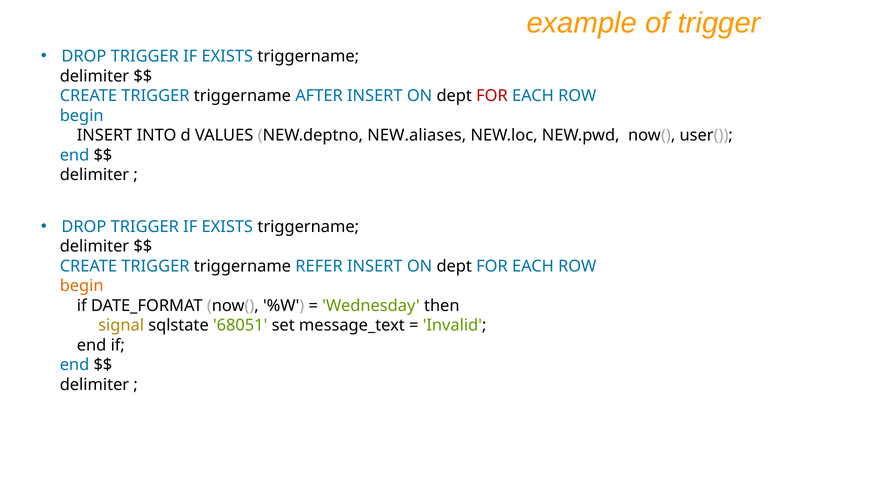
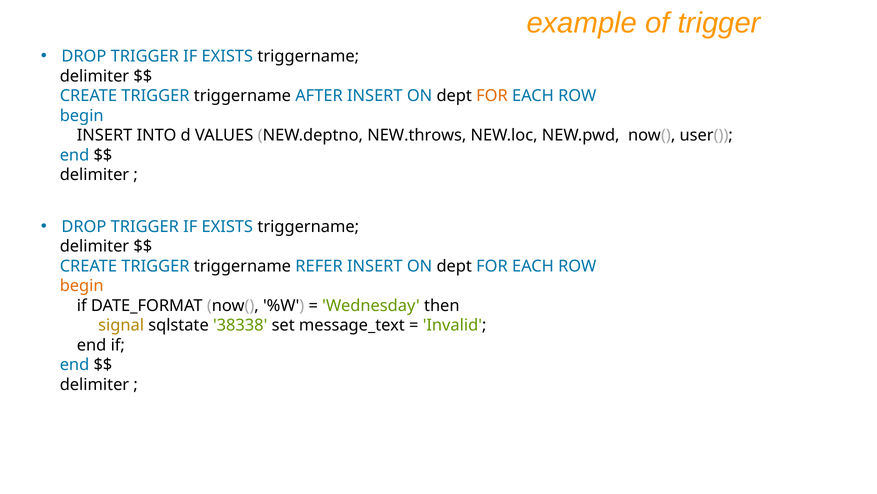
FOR at (492, 96) colour: red -> orange
NEW.aliases: NEW.aliases -> NEW.throws
68051: 68051 -> 38338
